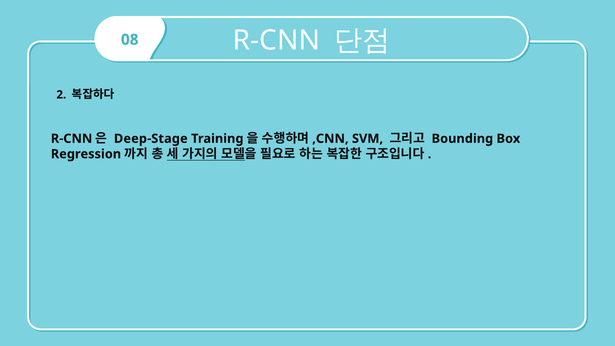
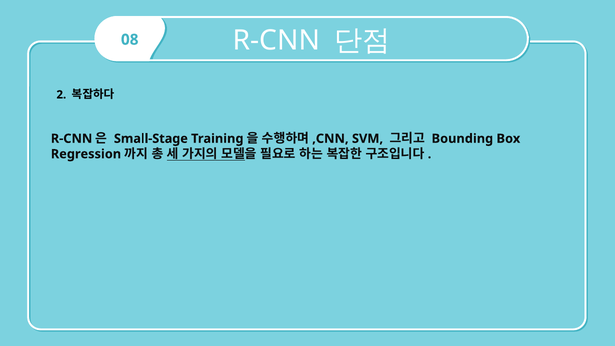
Deep-Stage: Deep-Stage -> Small-Stage
